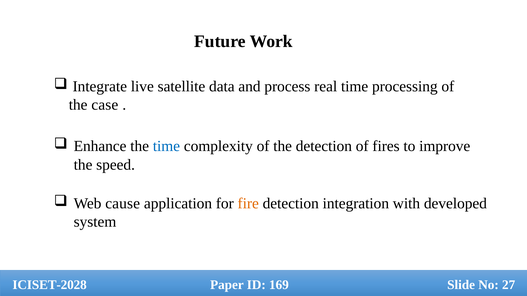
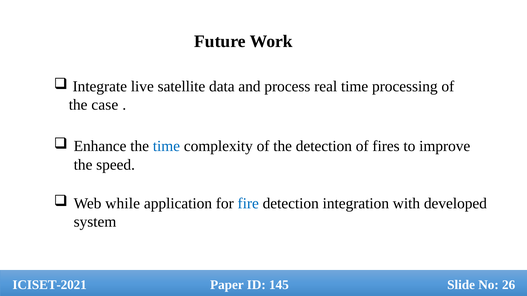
cause: cause -> while
fire colour: orange -> blue
ICISET-2028: ICISET-2028 -> ICISET-2021
169: 169 -> 145
27: 27 -> 26
